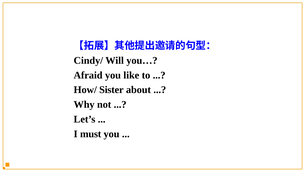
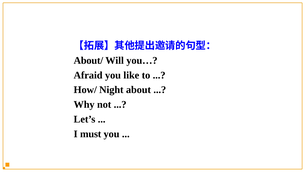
Cindy/: Cindy/ -> About/
Sister: Sister -> Night
